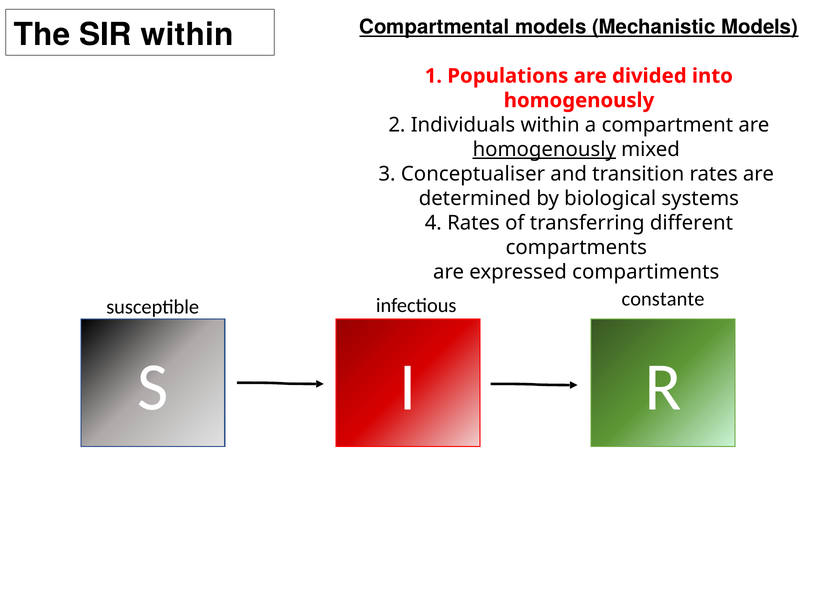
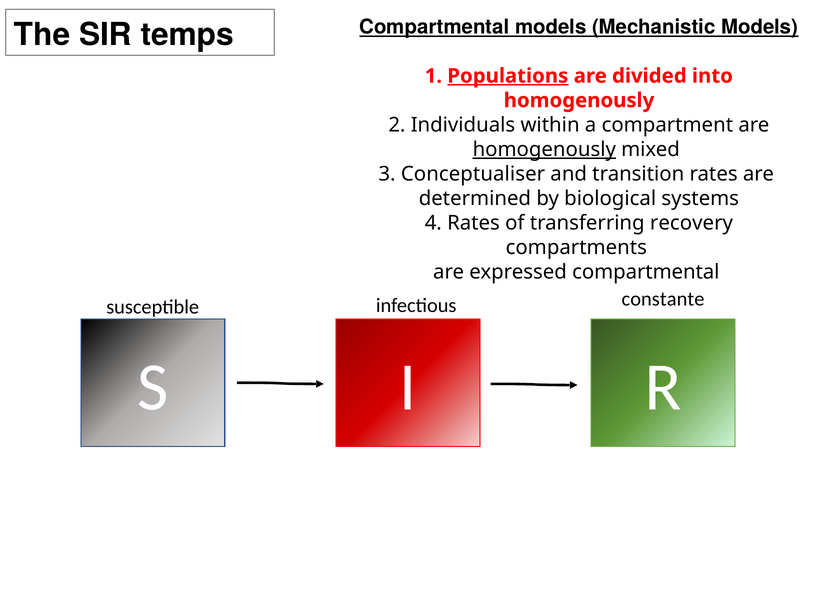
SIR within: within -> temps
Populations underline: none -> present
different: different -> recovery
expressed compartiments: compartiments -> compartmental
